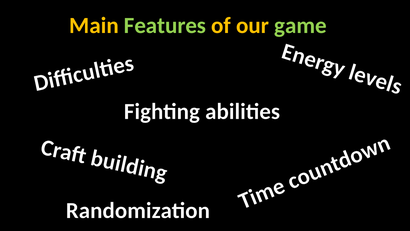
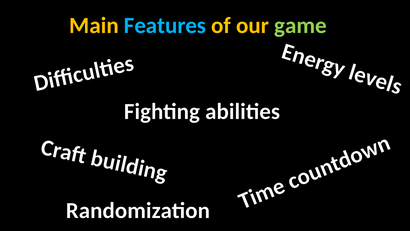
Features colour: light green -> light blue
